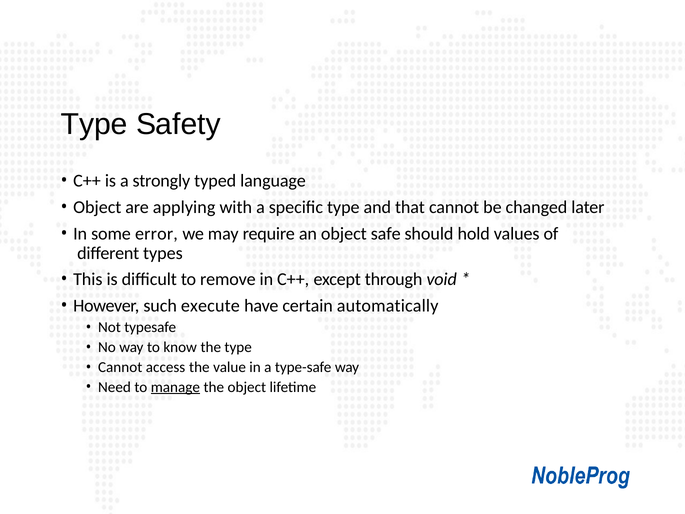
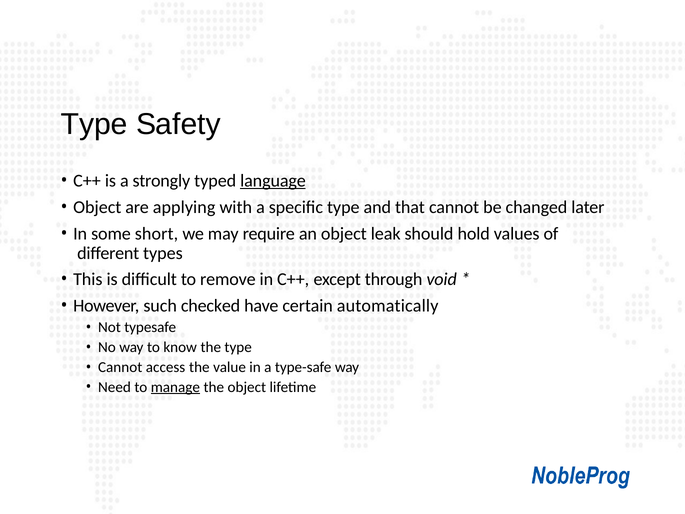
language underline: none -> present
error: error -> short
safe: safe -> leak
execute: execute -> checked
